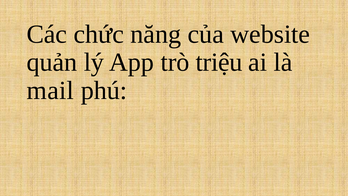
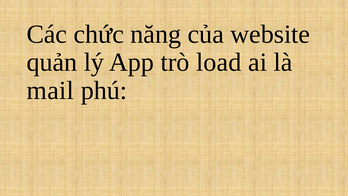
triệu: triệu -> load
